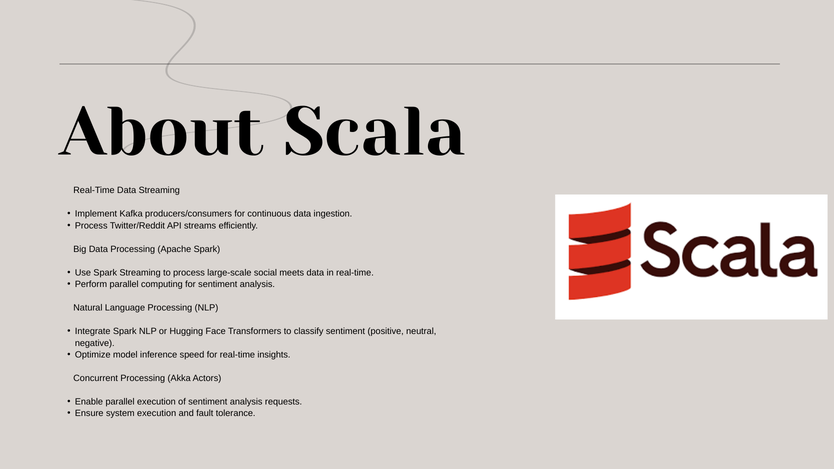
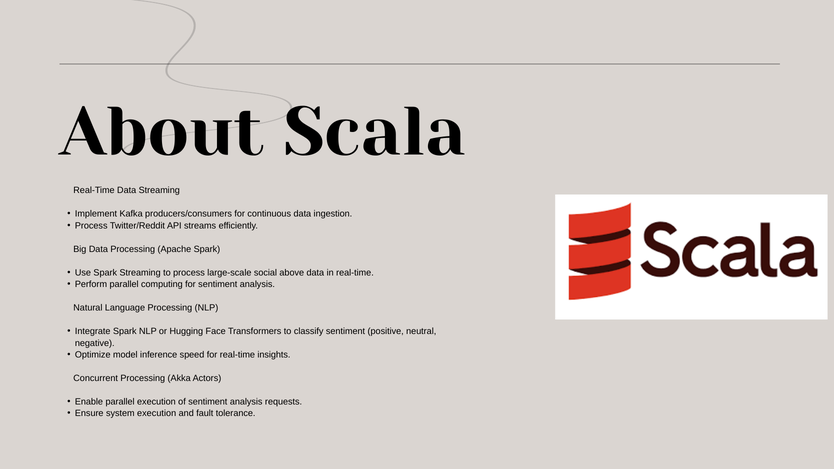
meets: meets -> above
